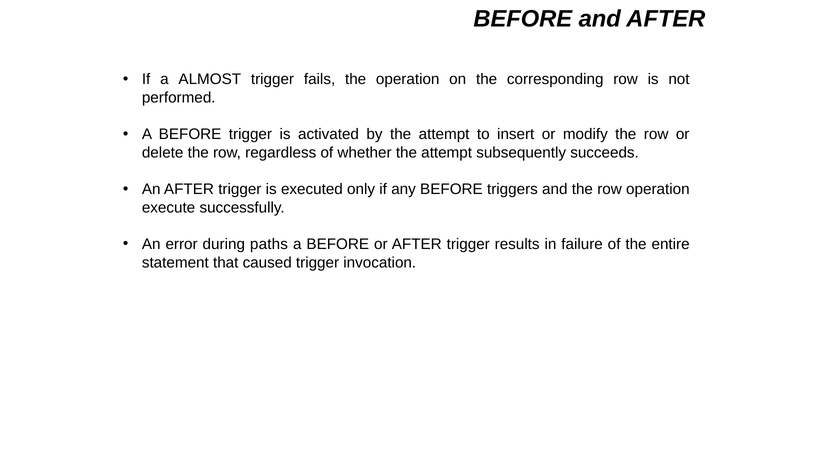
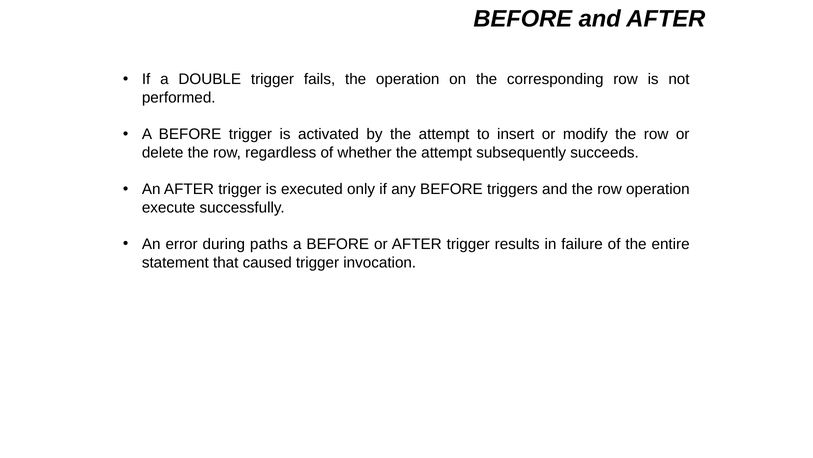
ALMOST: ALMOST -> DOUBLE
